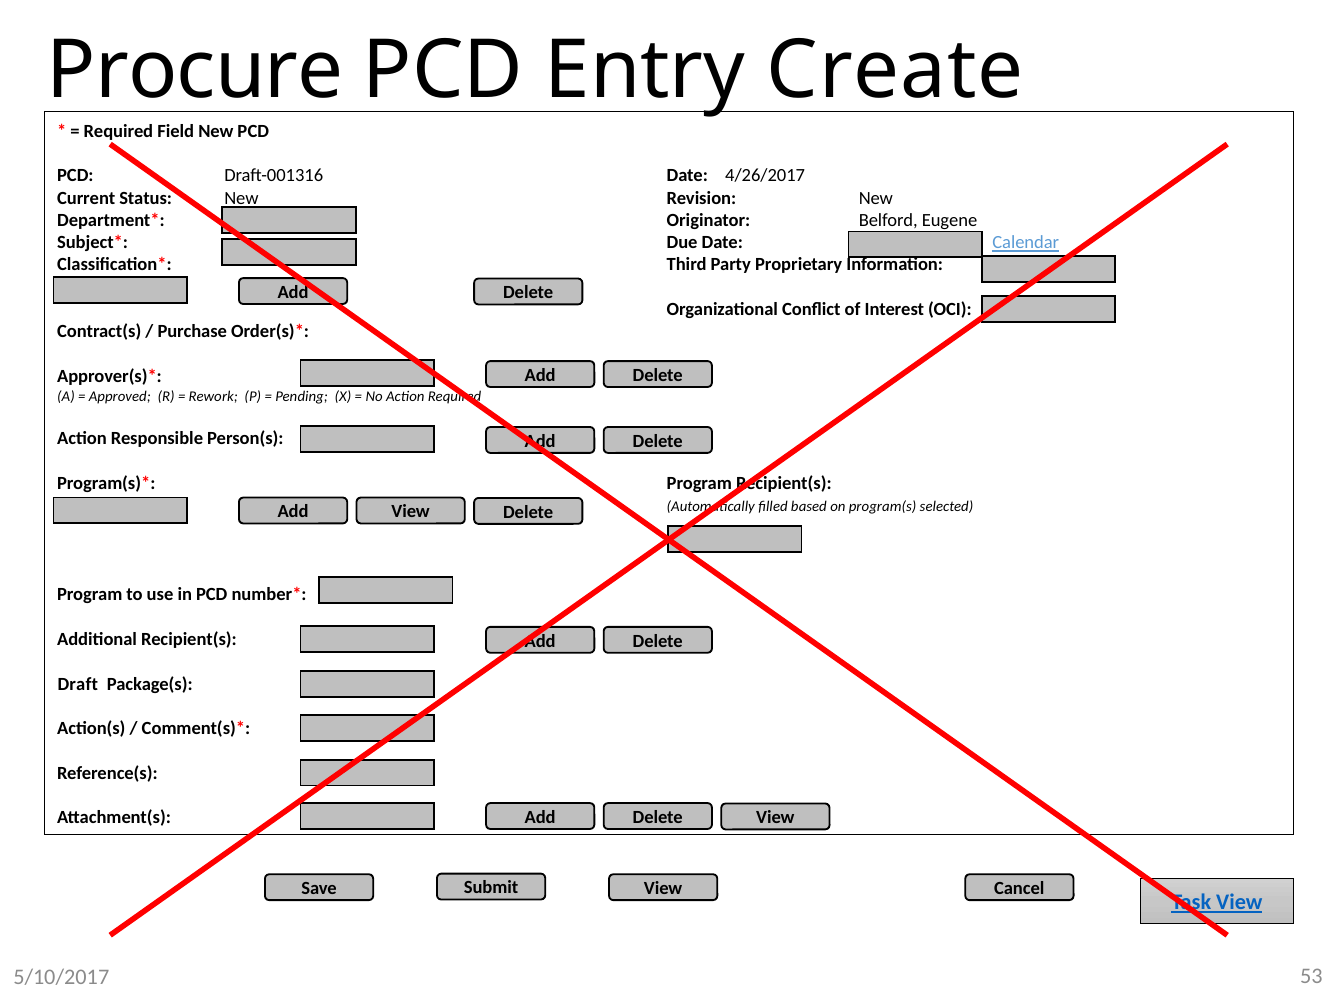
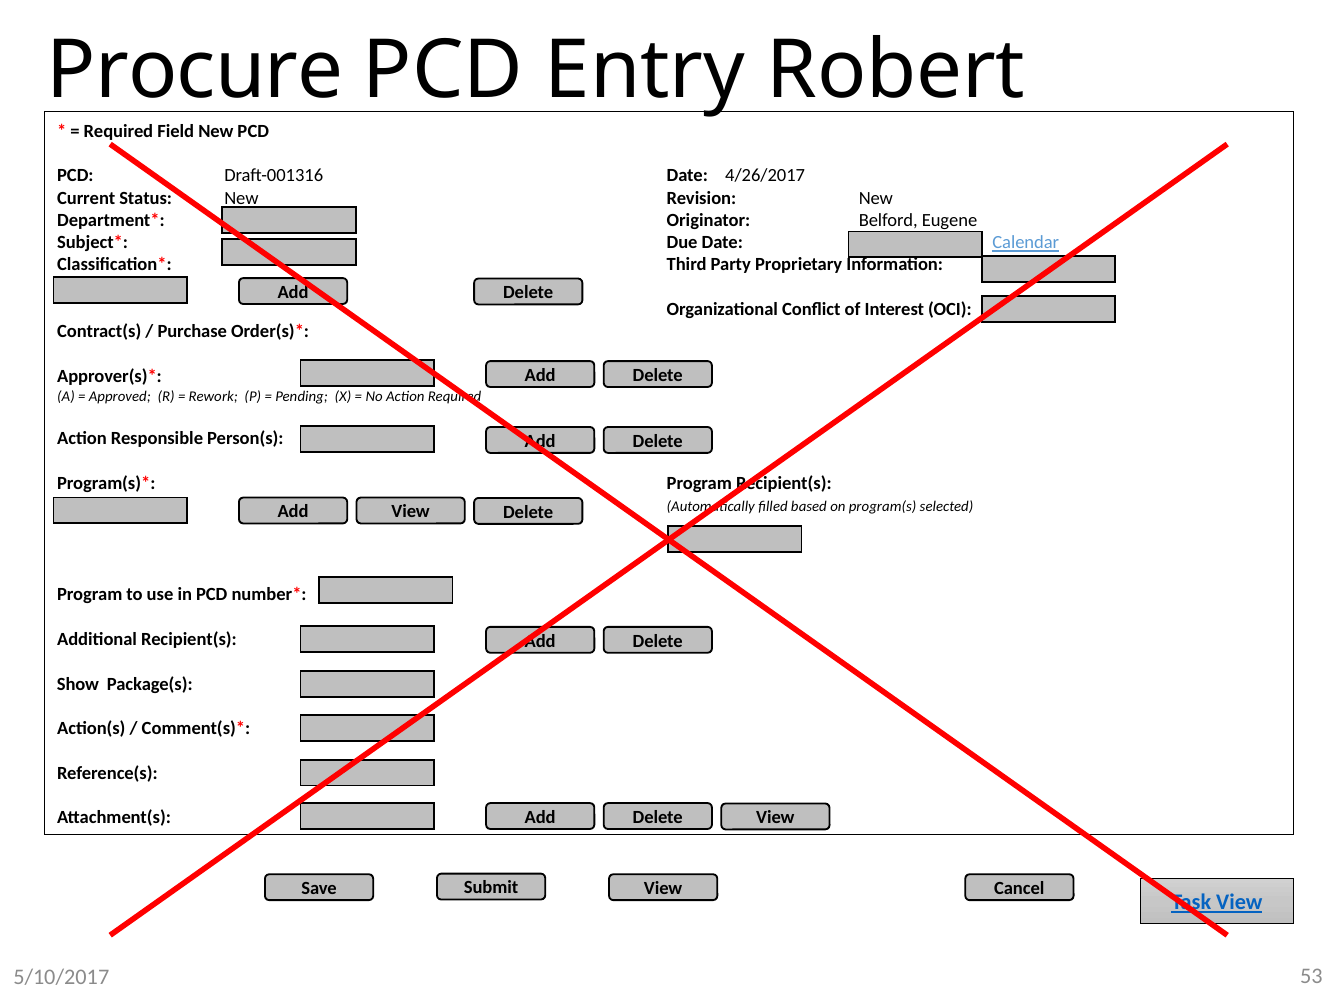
Create: Create -> Robert
Draft: Draft -> Show
